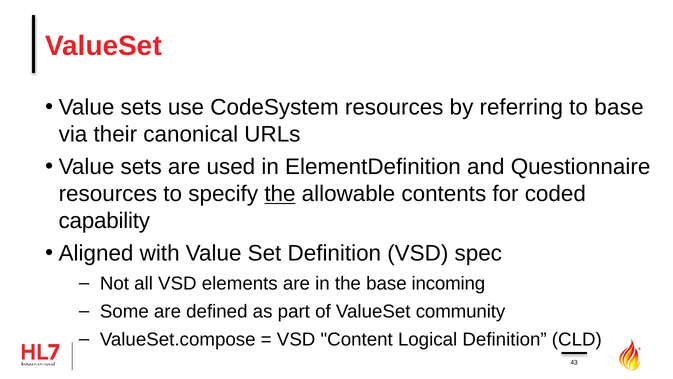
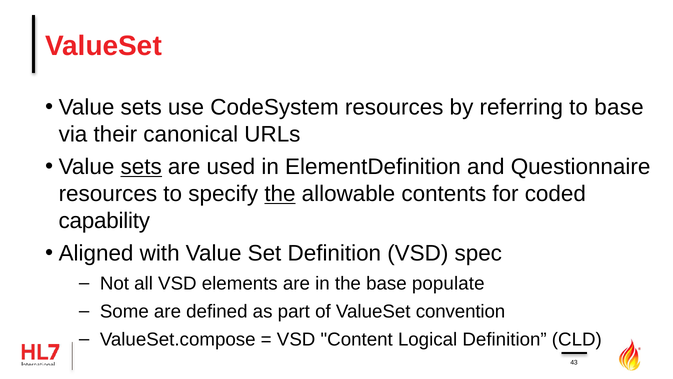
sets at (141, 167) underline: none -> present
incoming: incoming -> populate
community: community -> convention
